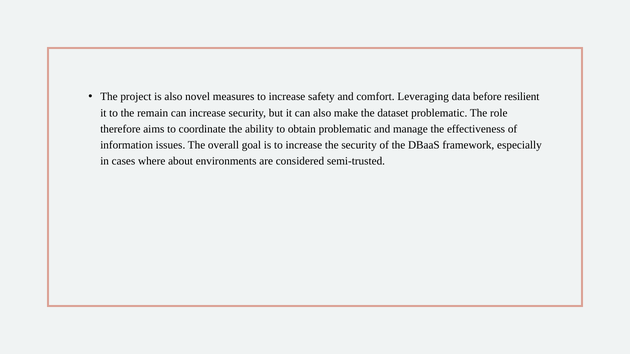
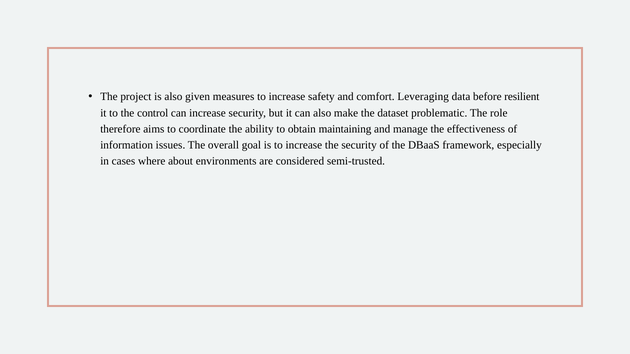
novel: novel -> given
remain: remain -> control
obtain problematic: problematic -> maintaining
